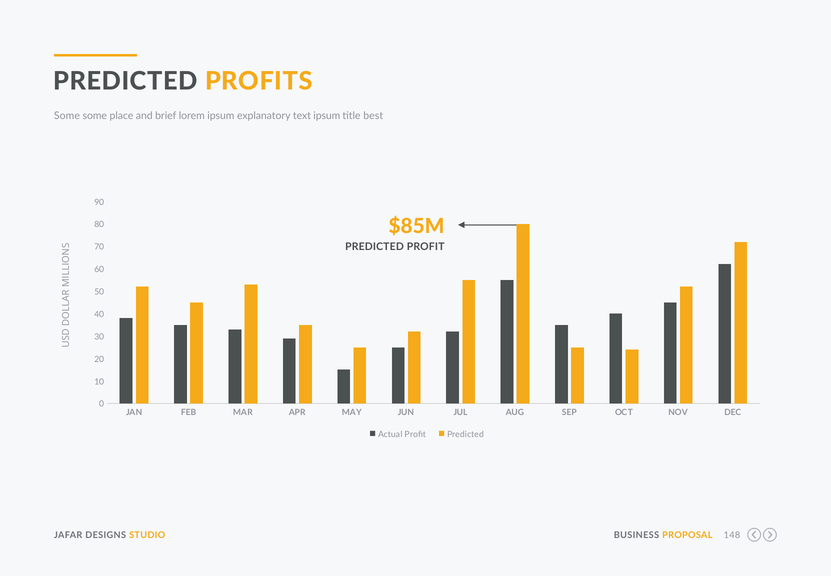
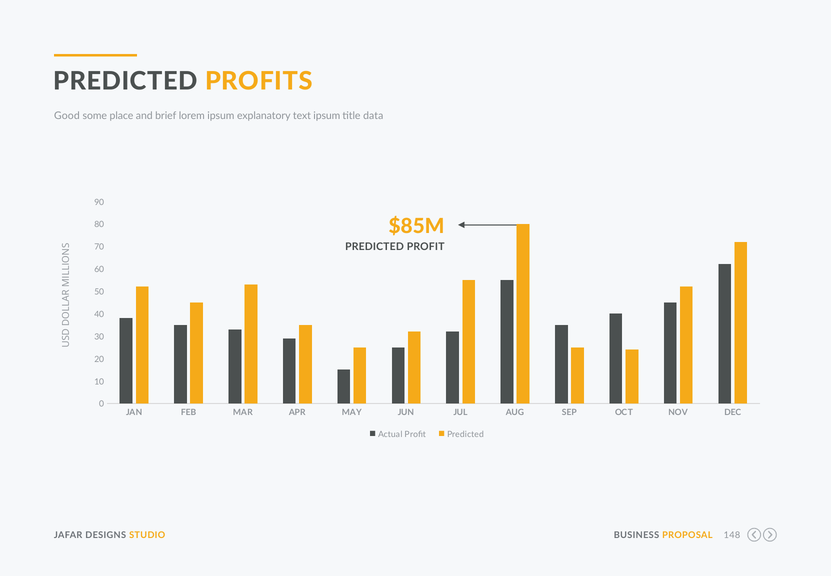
Some at (67, 116): Some -> Good
best: best -> data
